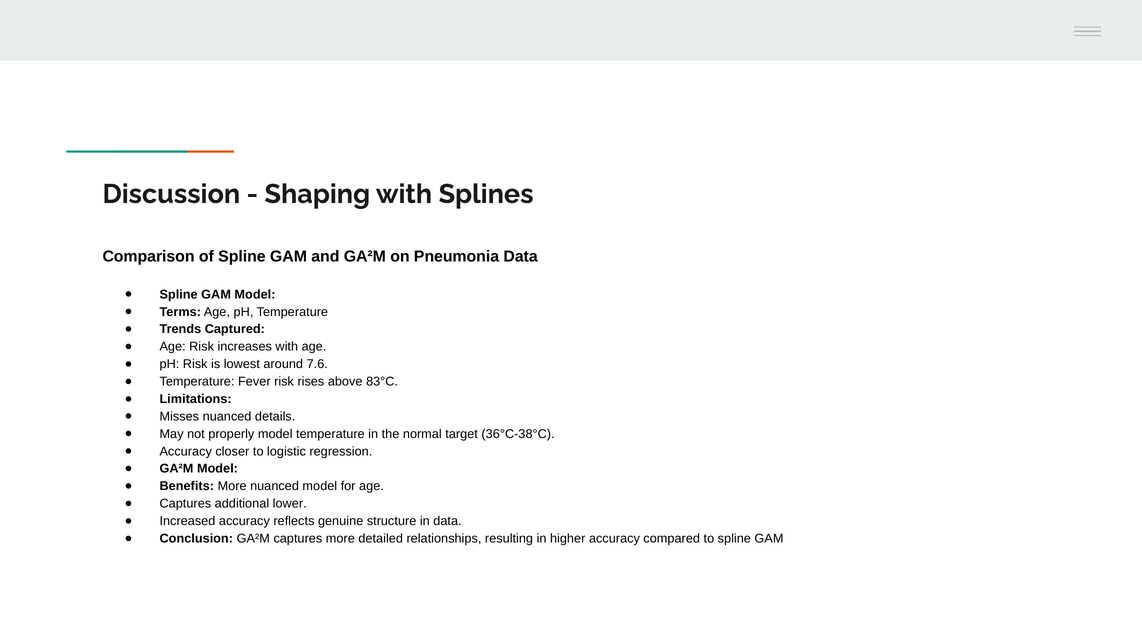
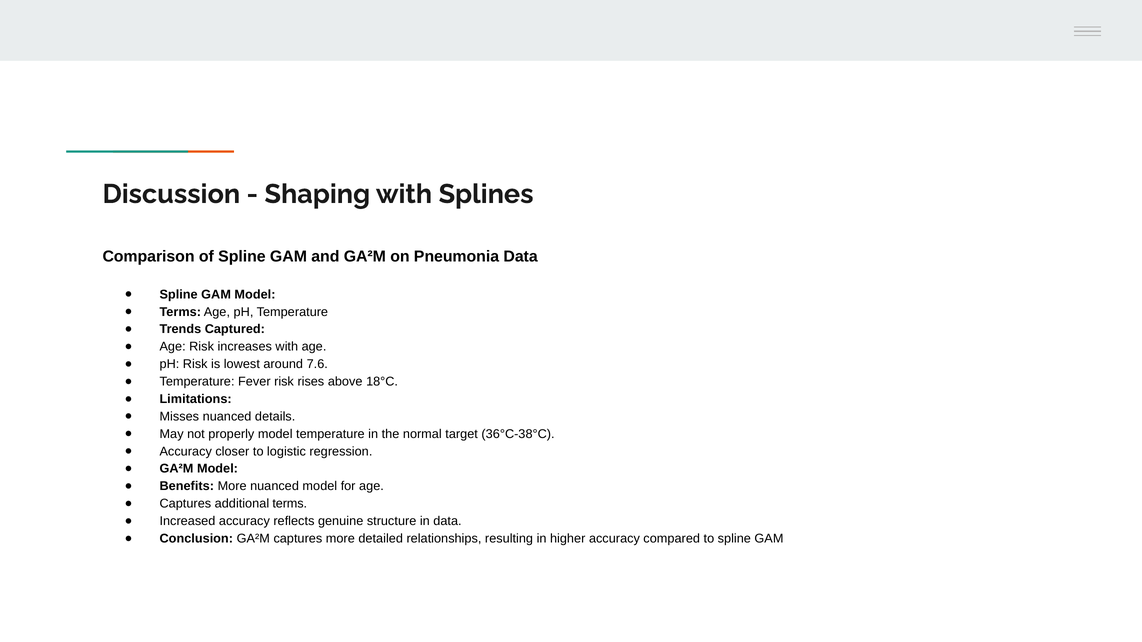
83°C: 83°C -> 18°C
additional lower: lower -> terms
